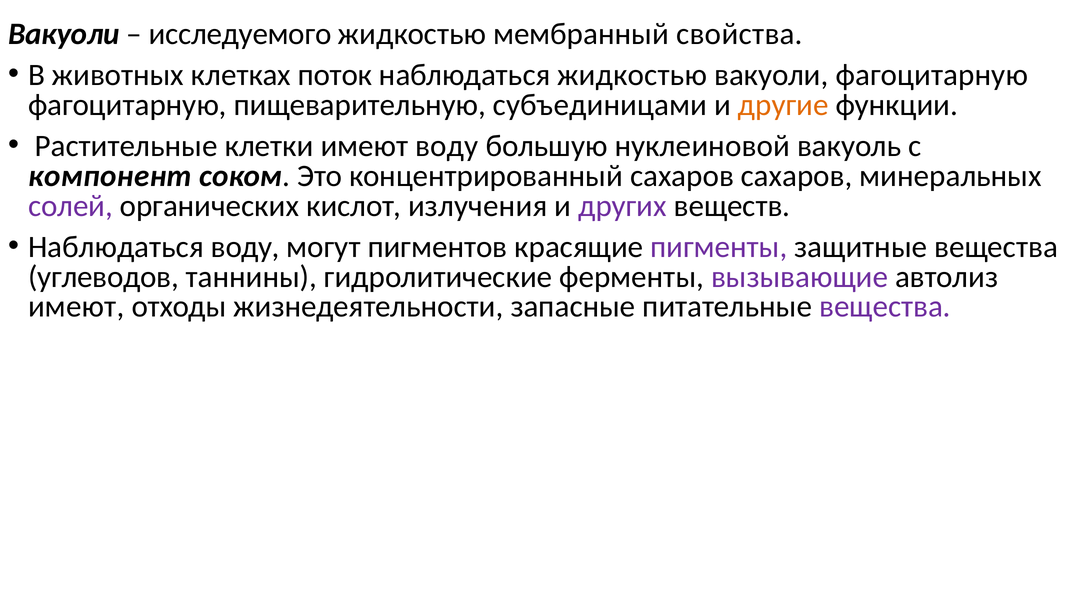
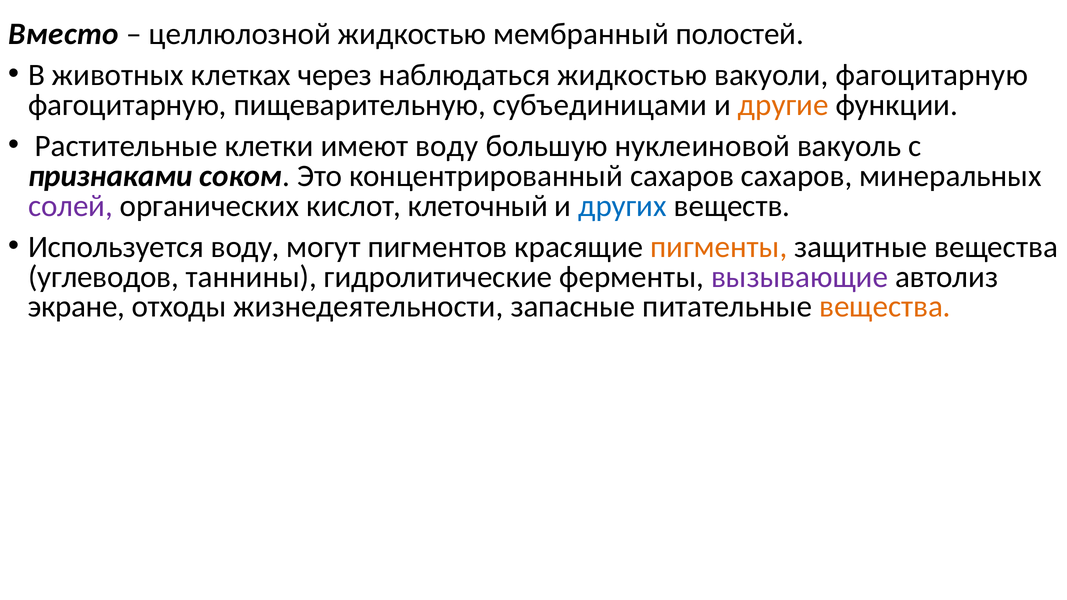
Вакуоли at (64, 34): Вакуоли -> Вместо
исследуемого: исследуемого -> целлюлозной
свойства: свойства -> полостей
поток: поток -> через
компонент: компонент -> признаками
излучения: излучения -> клеточный
других colour: purple -> blue
Наблюдаться at (116, 247): Наблюдаться -> Используется
пигменты colour: purple -> orange
имеют at (76, 307): имеют -> экране
вещества at (885, 307) colour: purple -> orange
